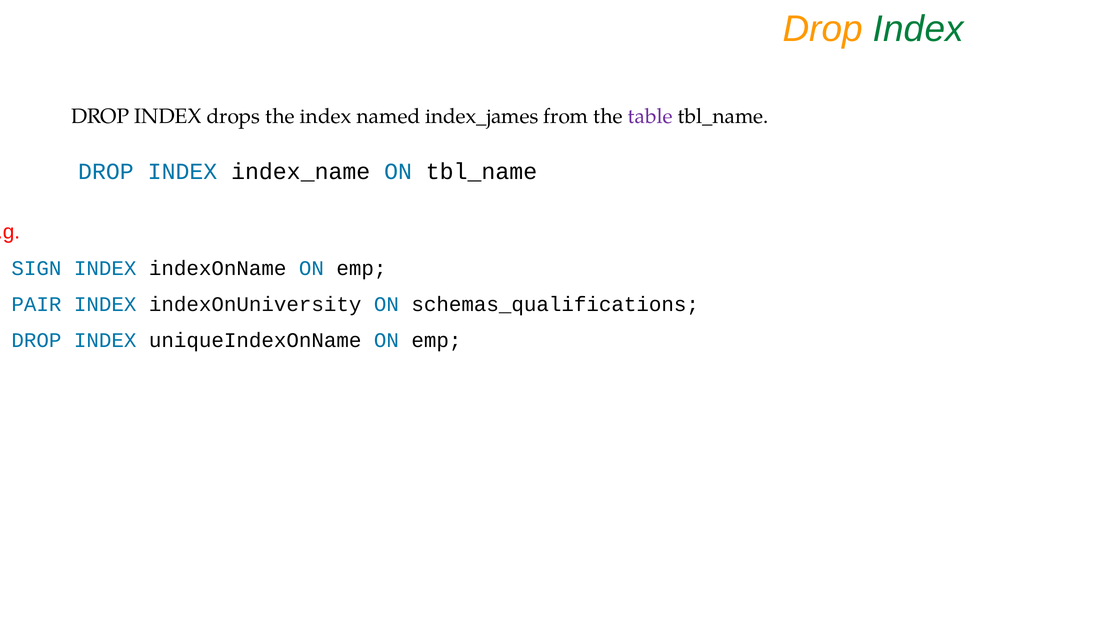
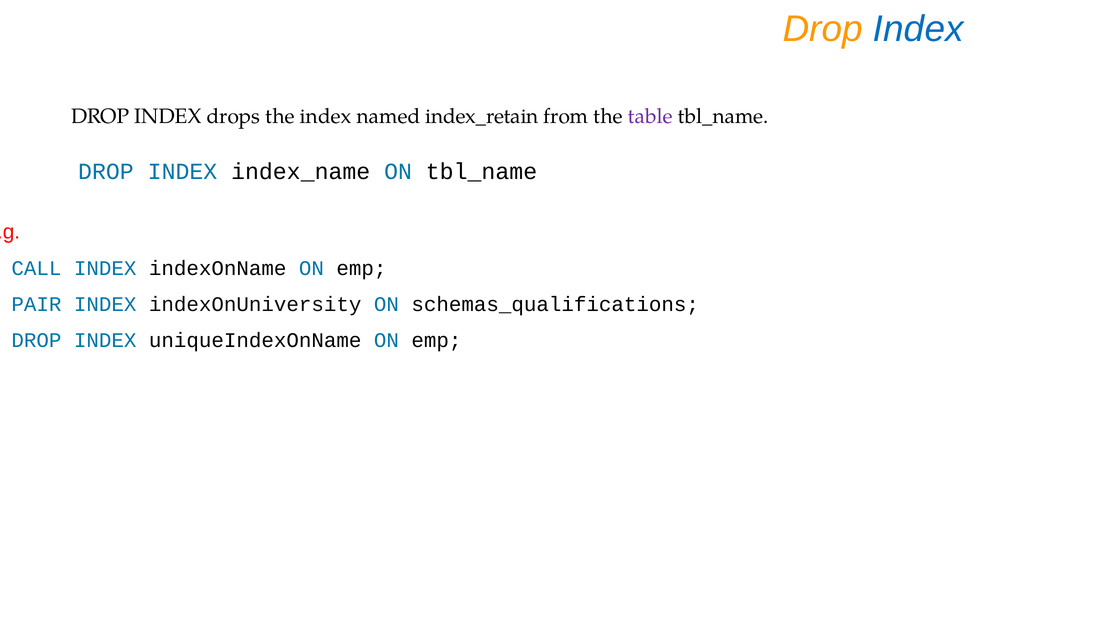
Index at (918, 29) colour: green -> blue
index_james: index_james -> index_retain
SIGN: SIGN -> CALL
